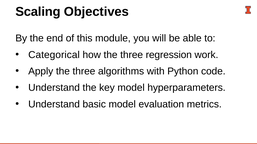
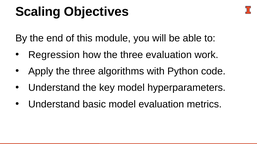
Categorical: Categorical -> Regression
three regression: regression -> evaluation
